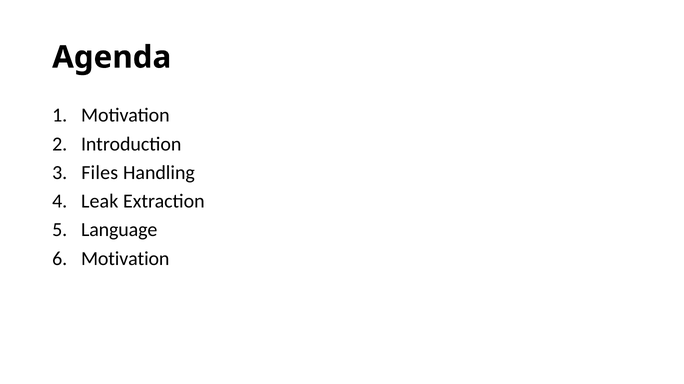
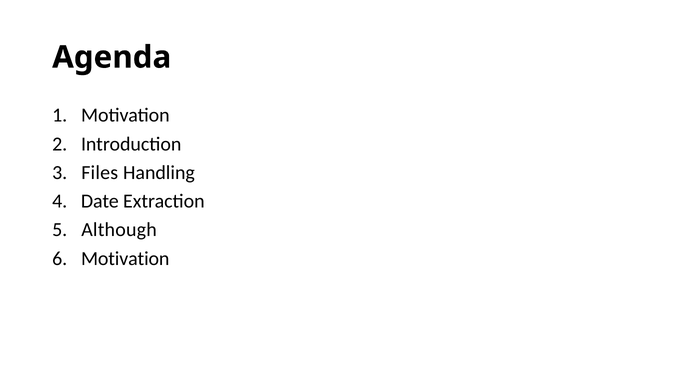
Leak: Leak -> Date
Language: Language -> Although
